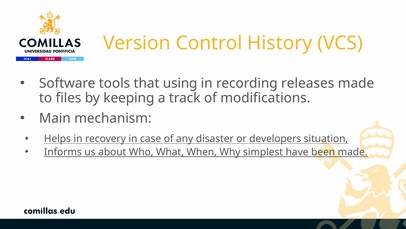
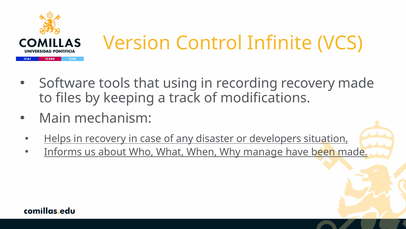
History: History -> Infinite
recording releases: releases -> recovery
simplest: simplest -> manage
